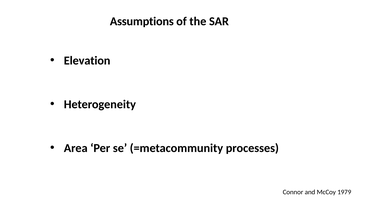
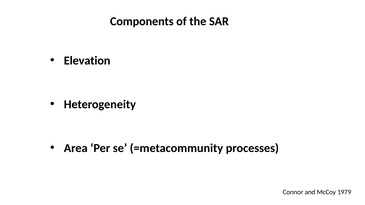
Assumptions: Assumptions -> Components
